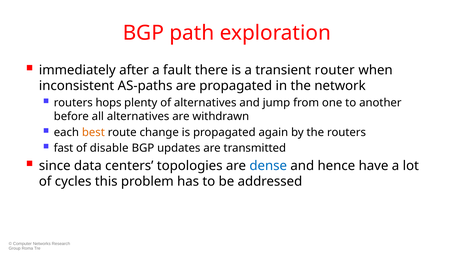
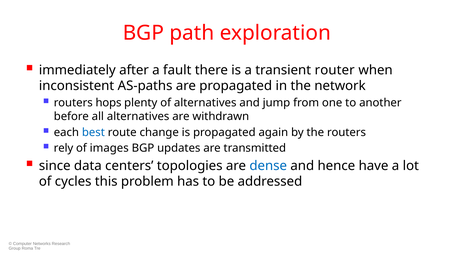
best colour: orange -> blue
fast: fast -> rely
disable: disable -> images
